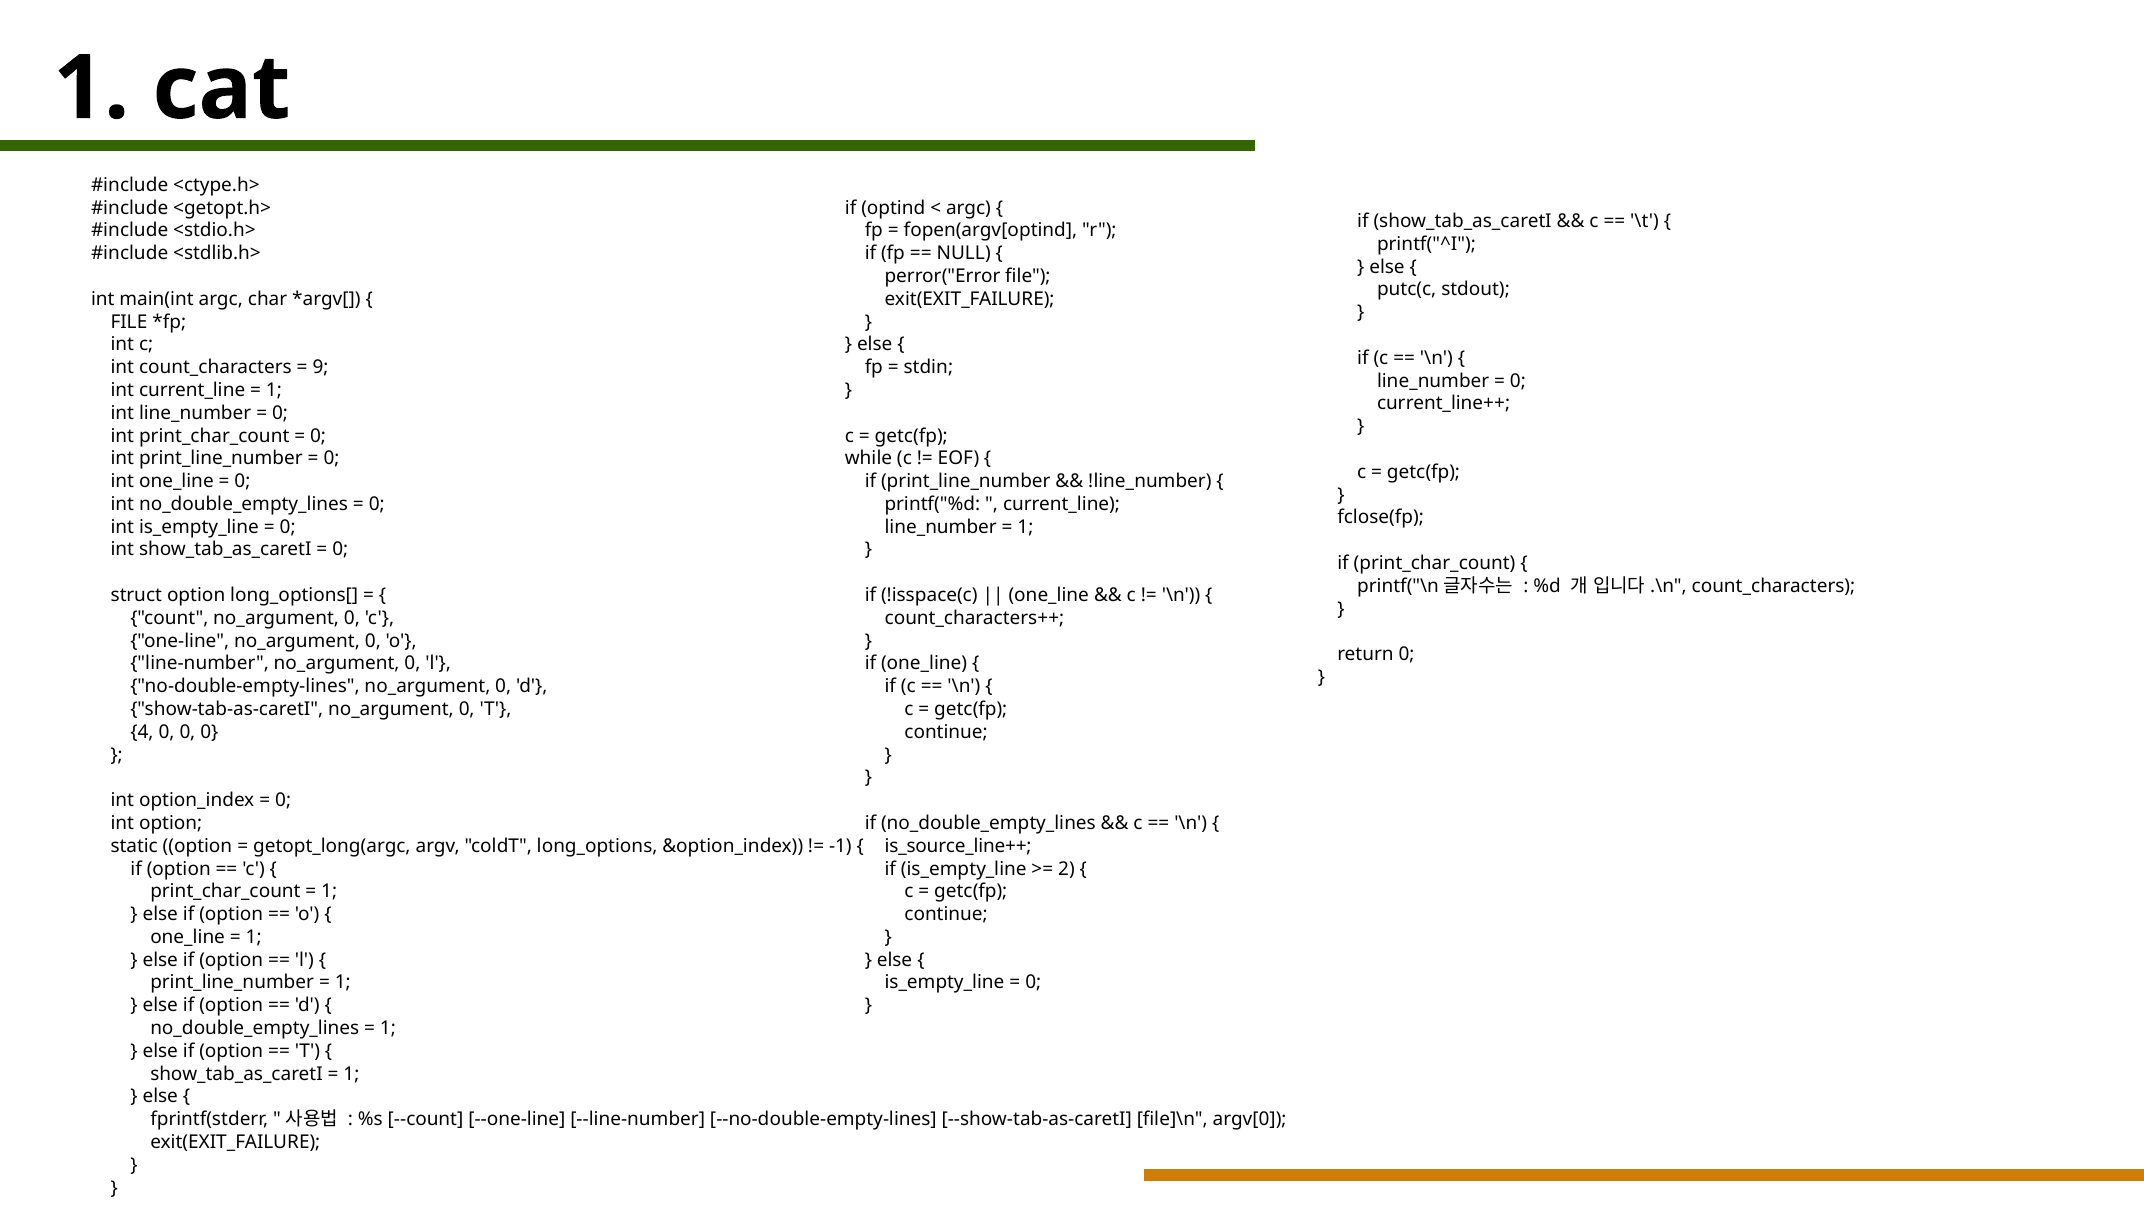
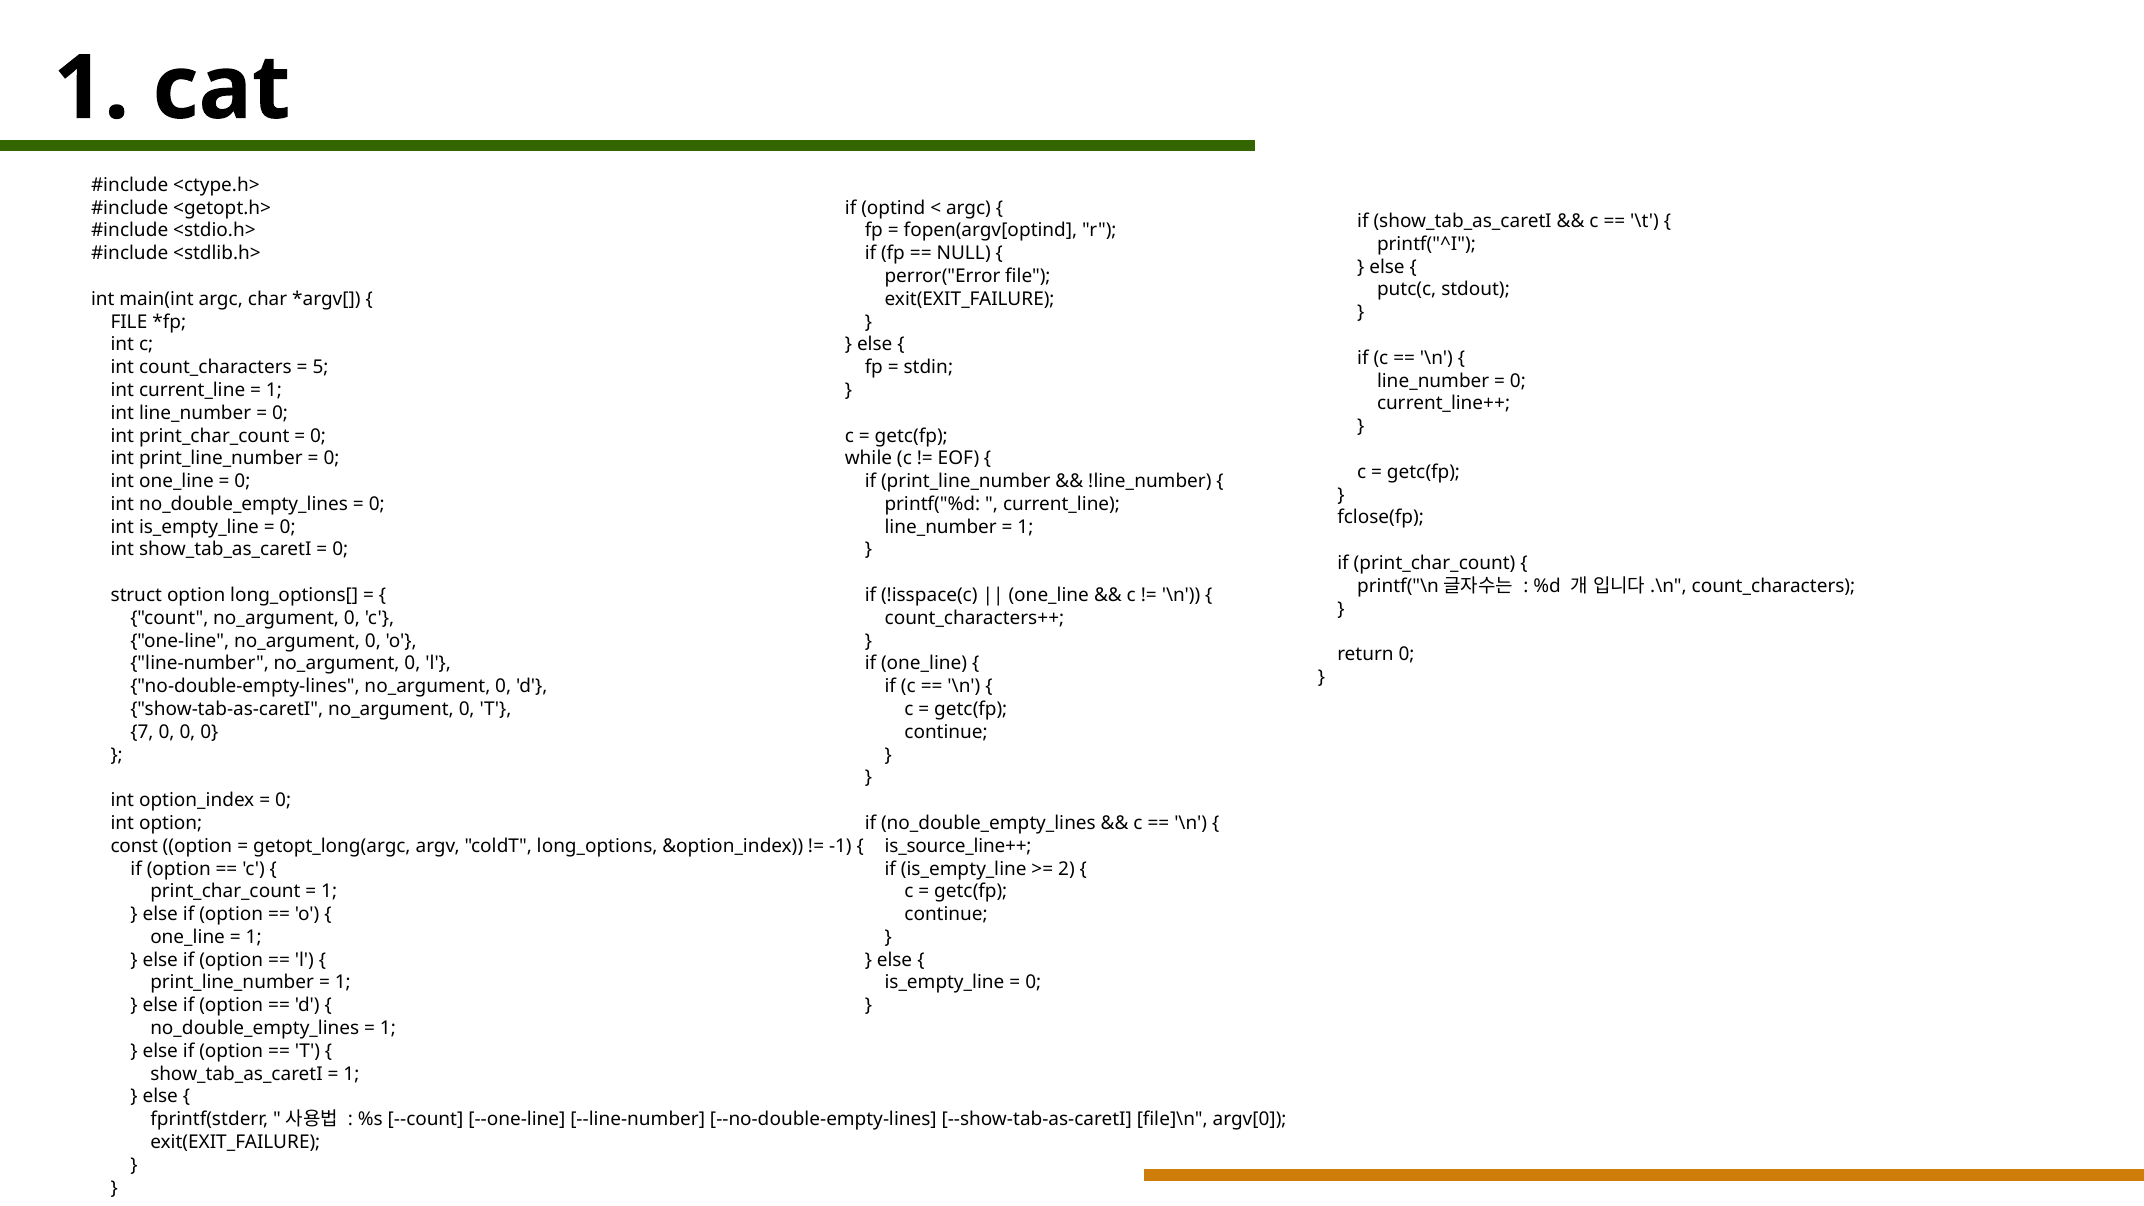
9: 9 -> 5
4: 4 -> 7
static: static -> const
